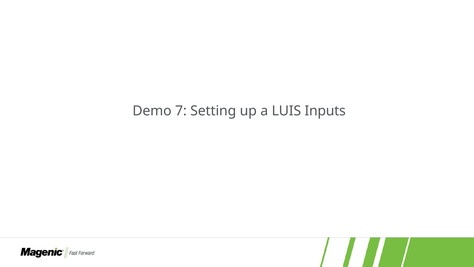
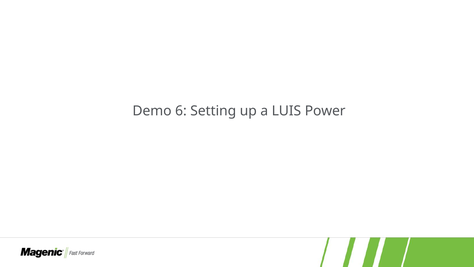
7: 7 -> 6
Inputs: Inputs -> Power
